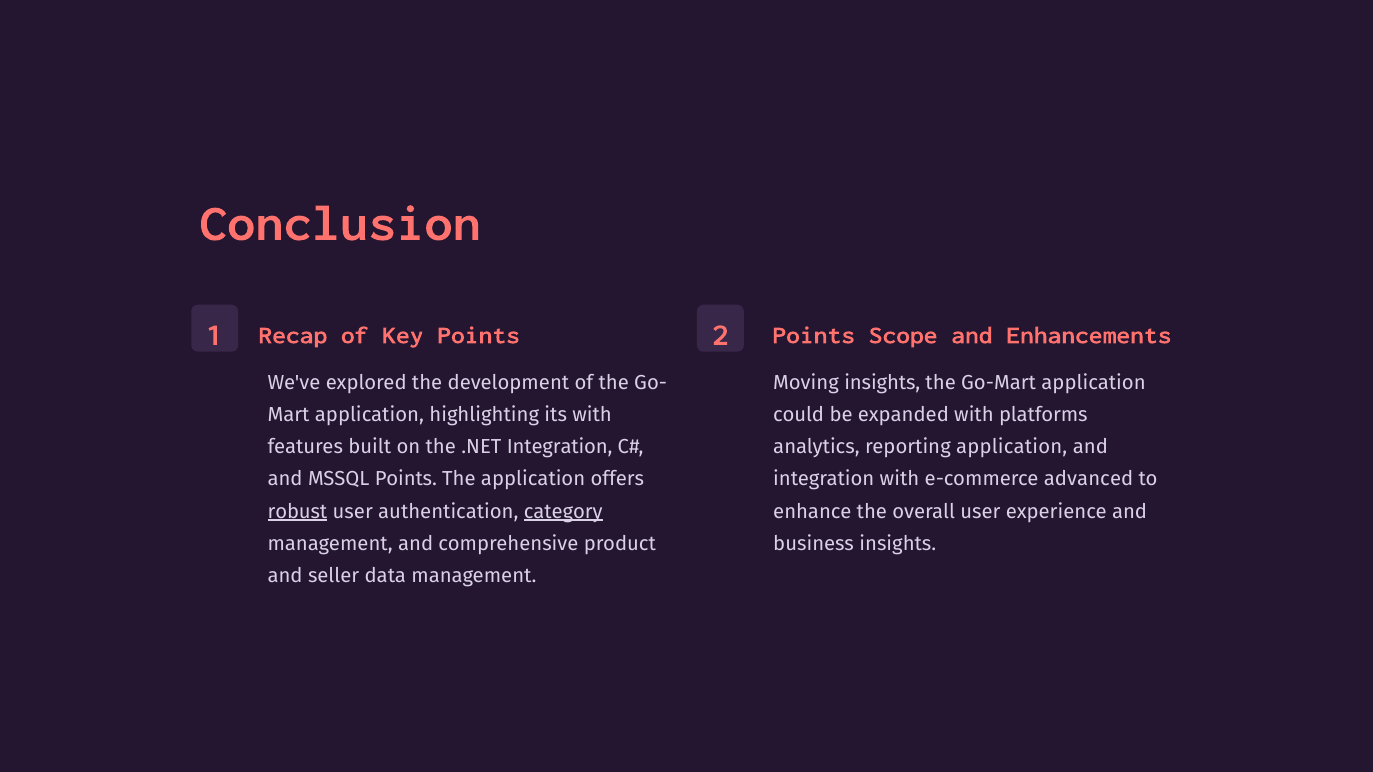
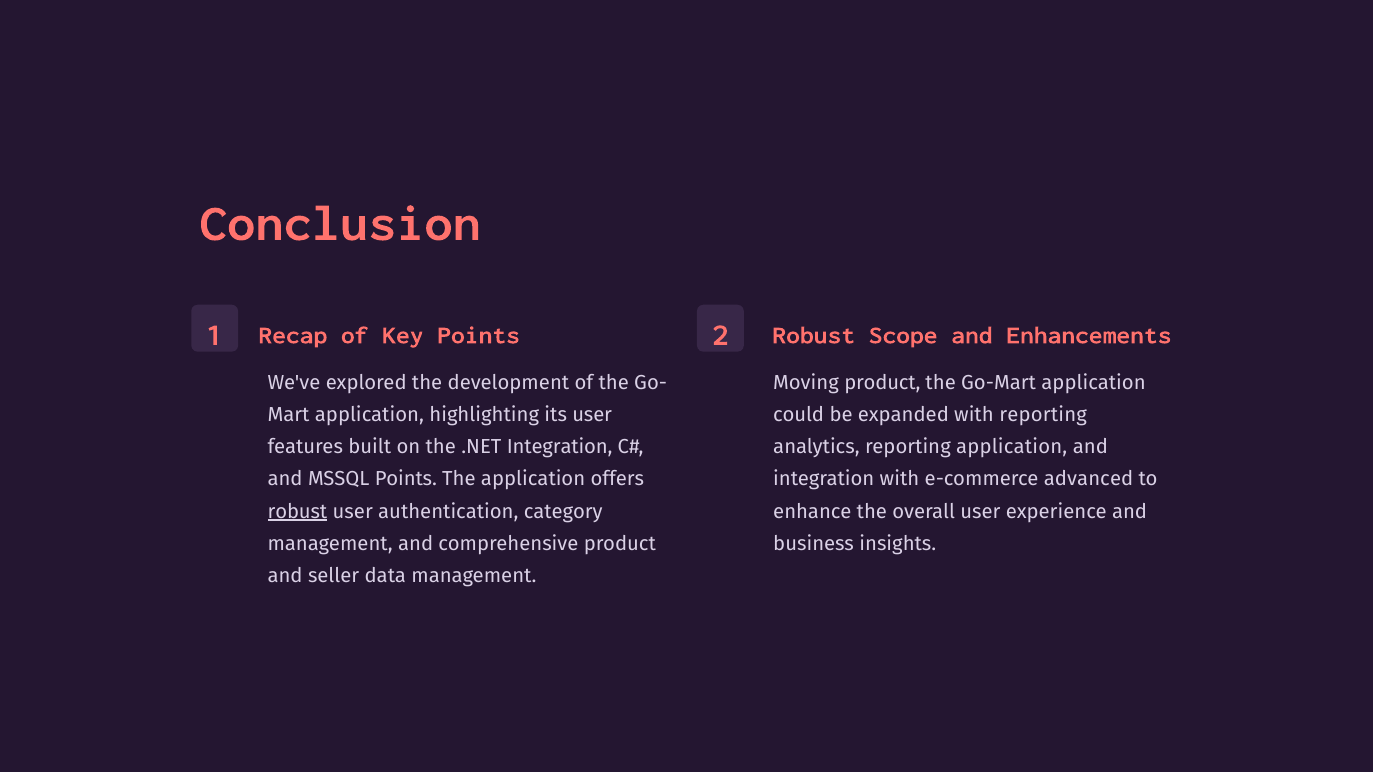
2 Points: Points -> Robust
Moving insights: insights -> product
its with: with -> user
with platforms: platforms -> reporting
category underline: present -> none
